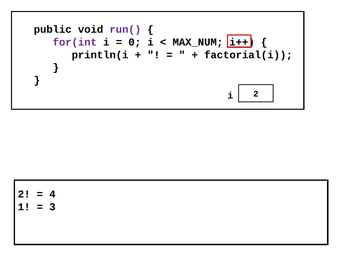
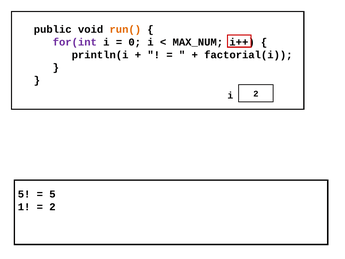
run( colour: purple -> orange
2 at (24, 194): 2 -> 5
4 at (52, 194): 4 -> 5
3 at (52, 207): 3 -> 2
